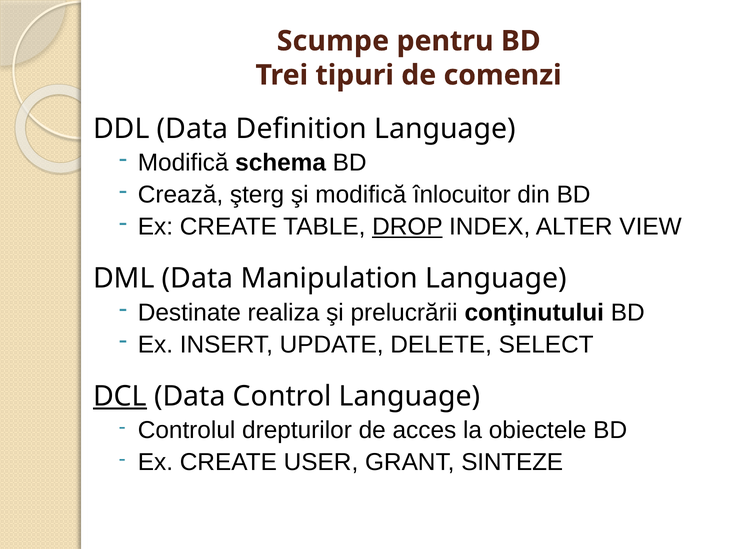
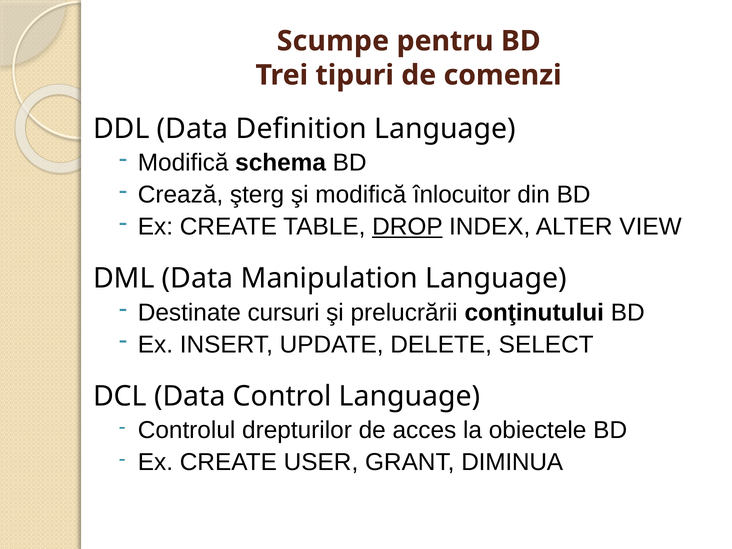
realiza: realiza -> cursuri
DCL underline: present -> none
SINTEZE: SINTEZE -> DIMINUA
